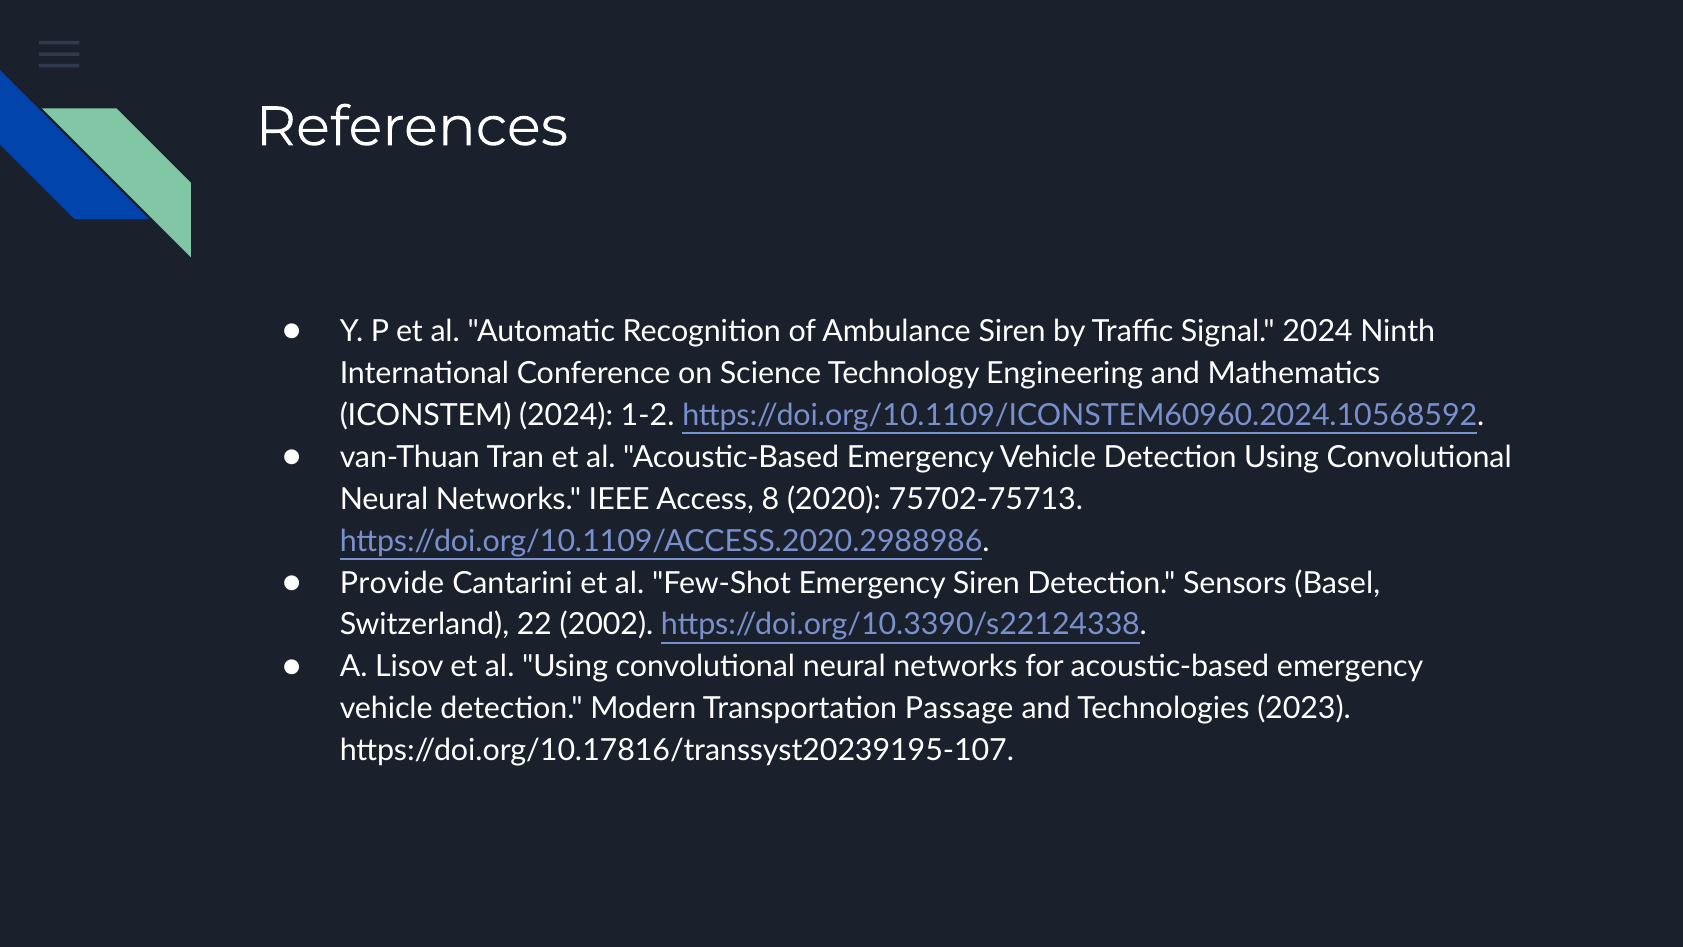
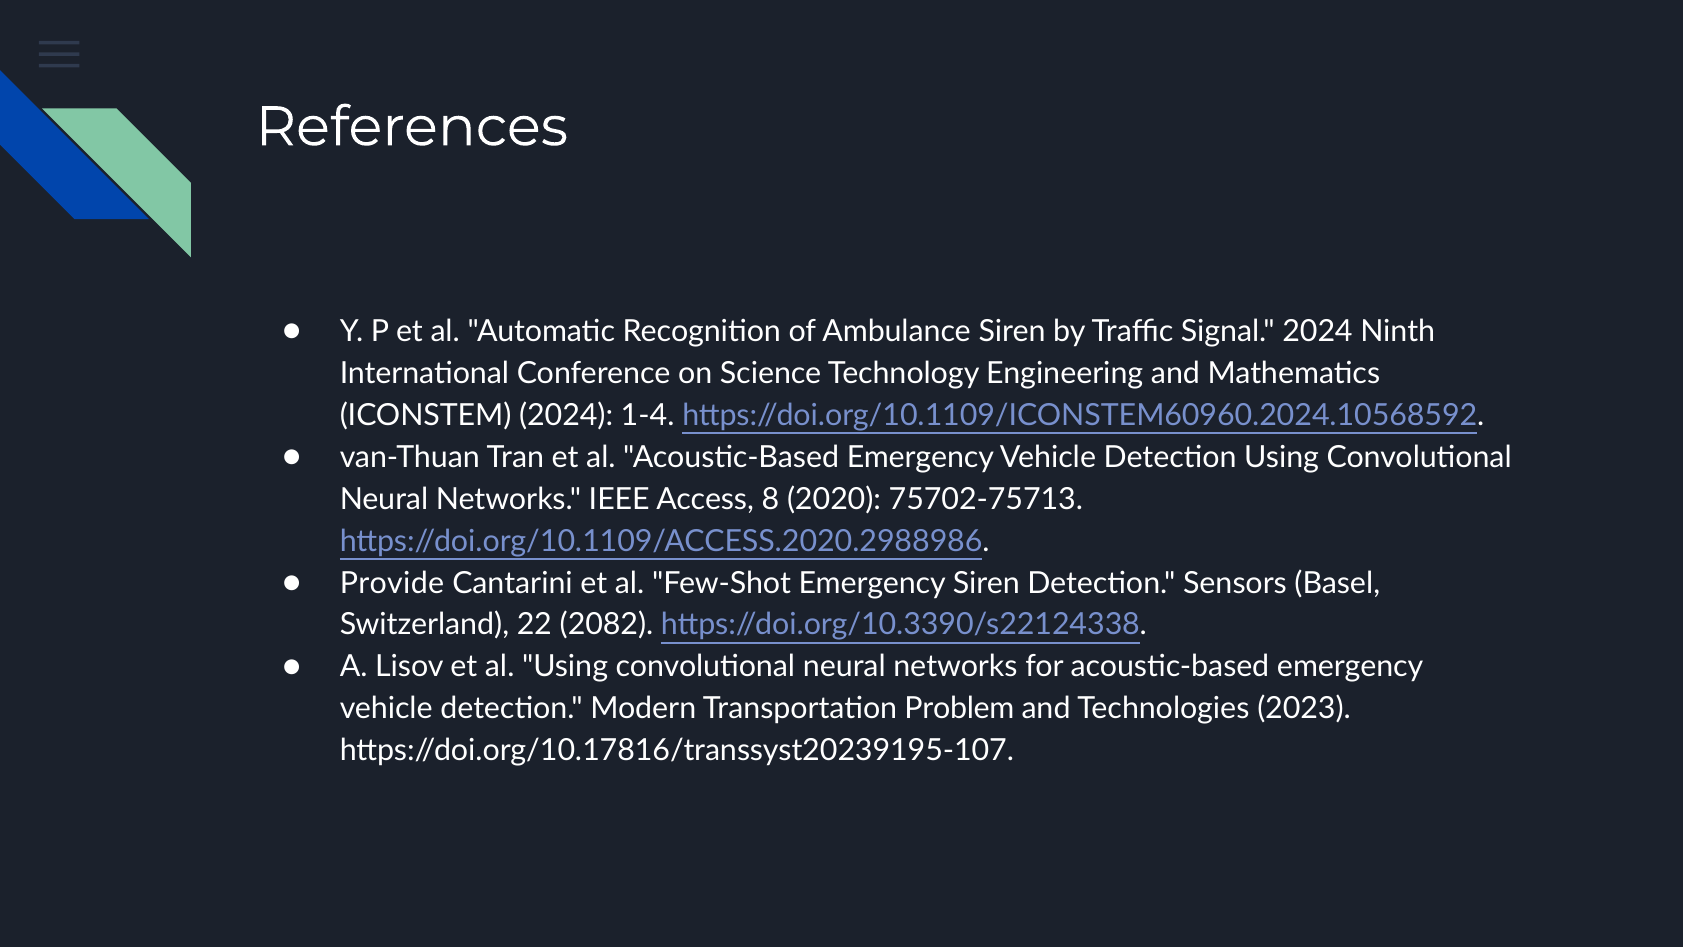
1-2: 1-2 -> 1-4
2002: 2002 -> 2082
Passage: Passage -> Problem
